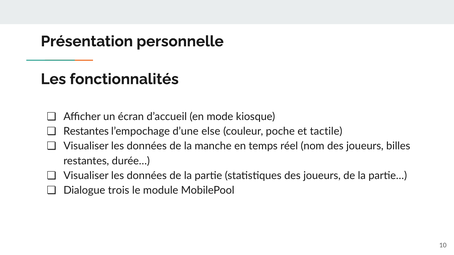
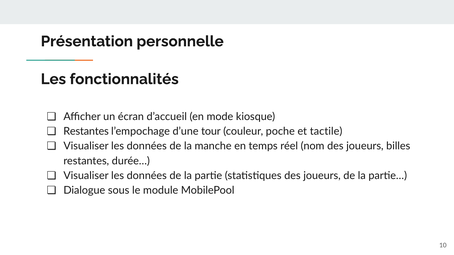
else: else -> tour
trois: trois -> sous
